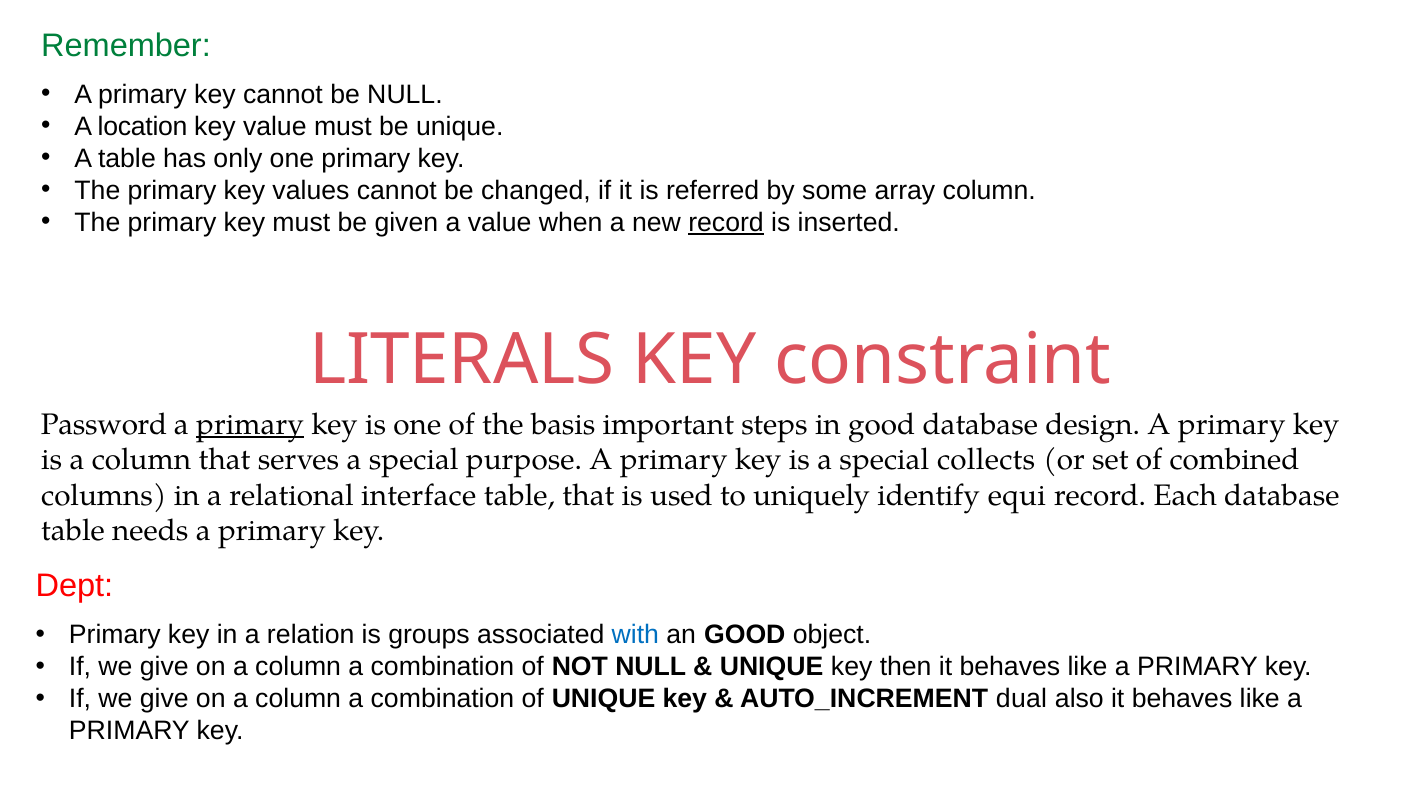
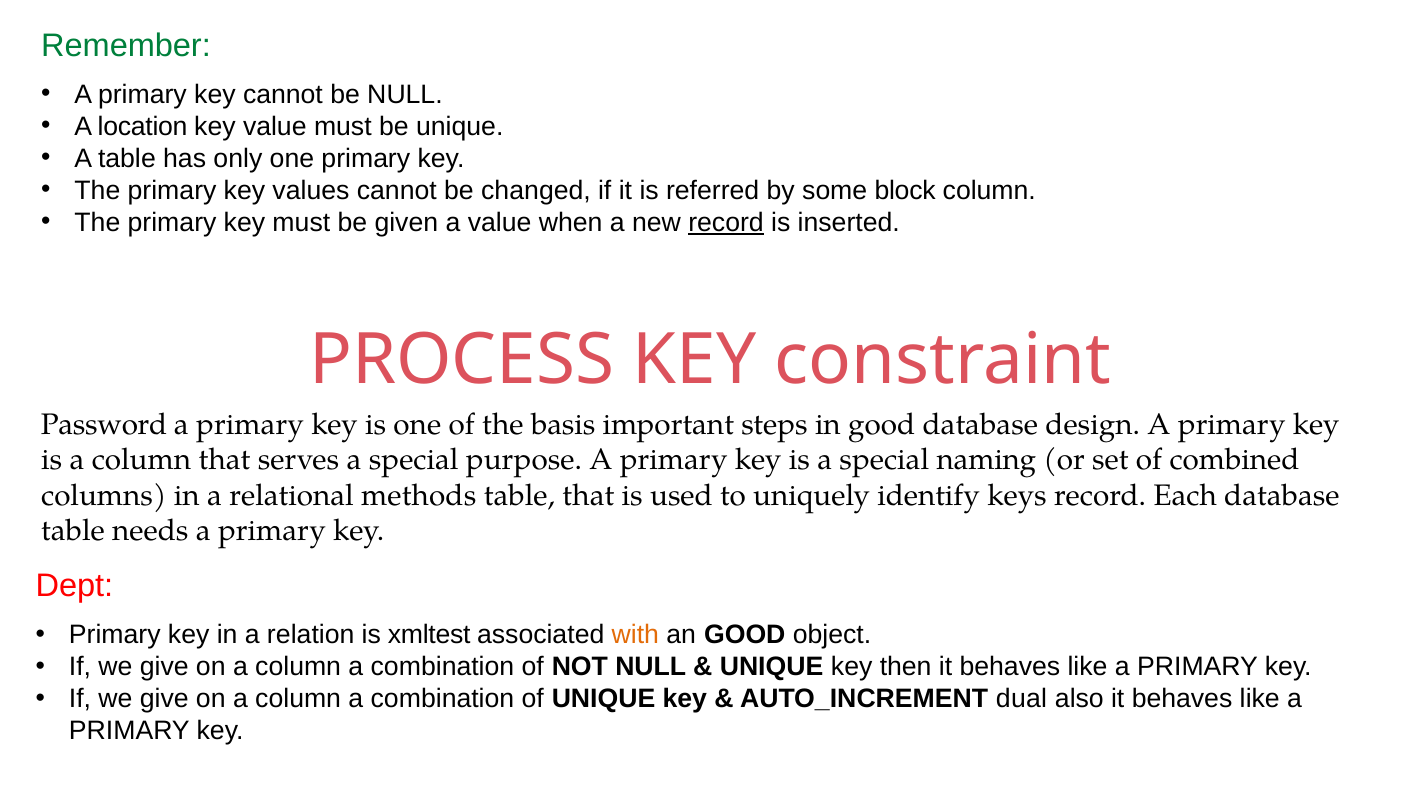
array: array -> block
LITERALS: LITERALS -> PROCESS
primary at (250, 425) underline: present -> none
collects: collects -> naming
interface: interface -> methods
equi: equi -> keys
groups: groups -> xmltest
with colour: blue -> orange
